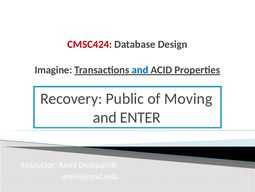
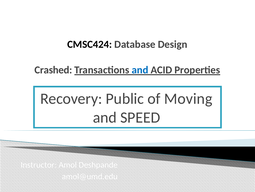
CMSC424 colour: red -> black
Imagine: Imagine -> Crashed
ENTER: ENTER -> SPEED
